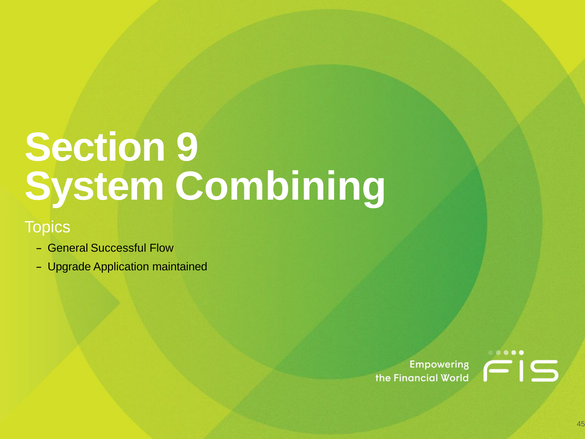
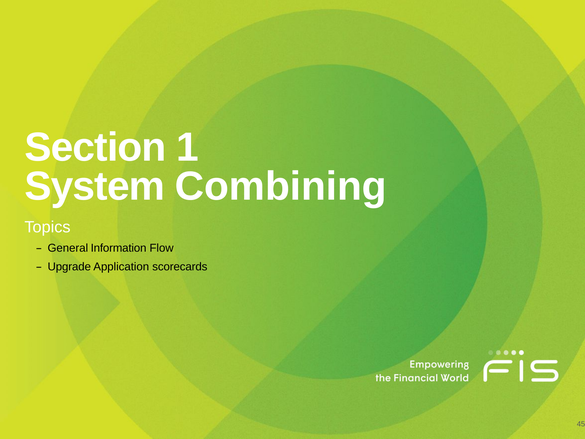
9: 9 -> 1
Successful: Successful -> Information
maintained: maintained -> scorecards
